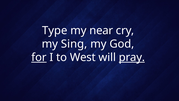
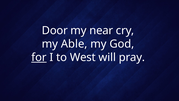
Type: Type -> Door
Sing: Sing -> Able
pray underline: present -> none
